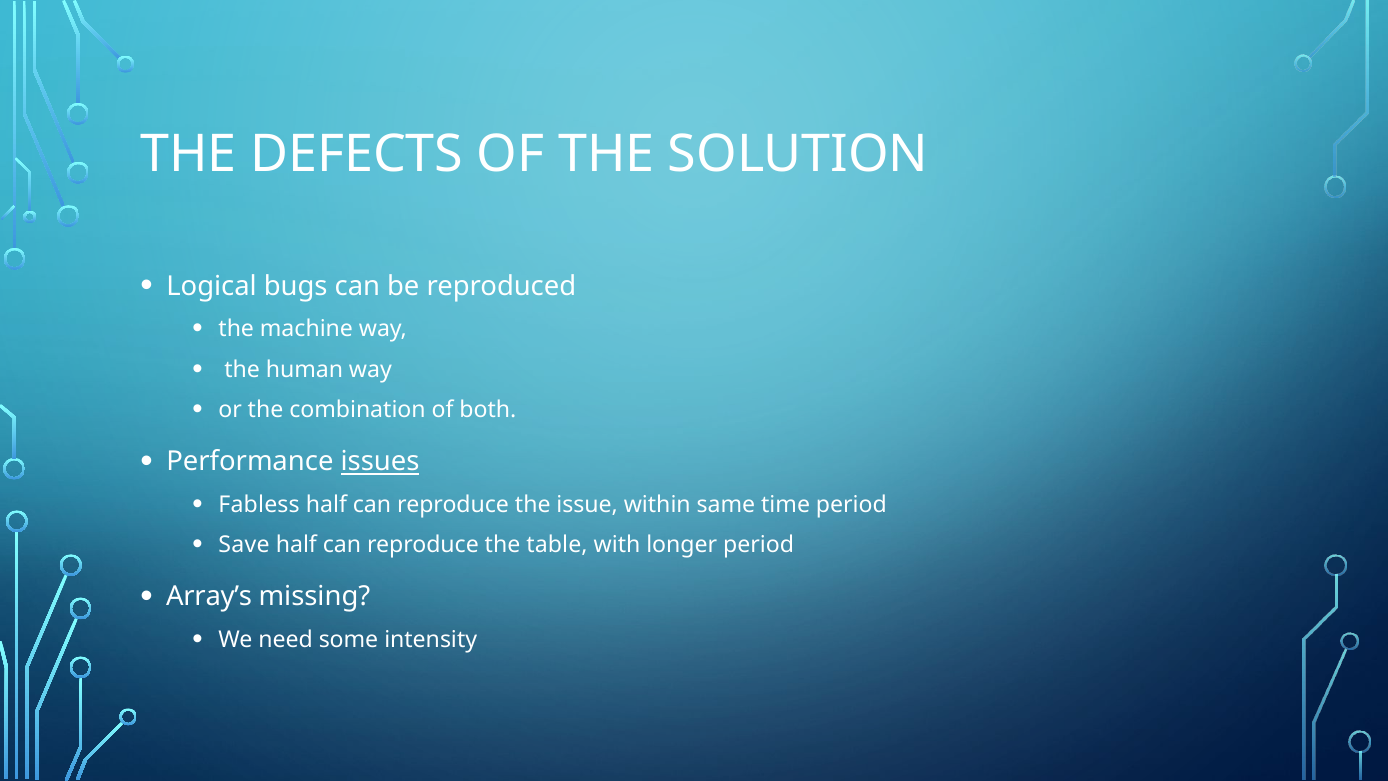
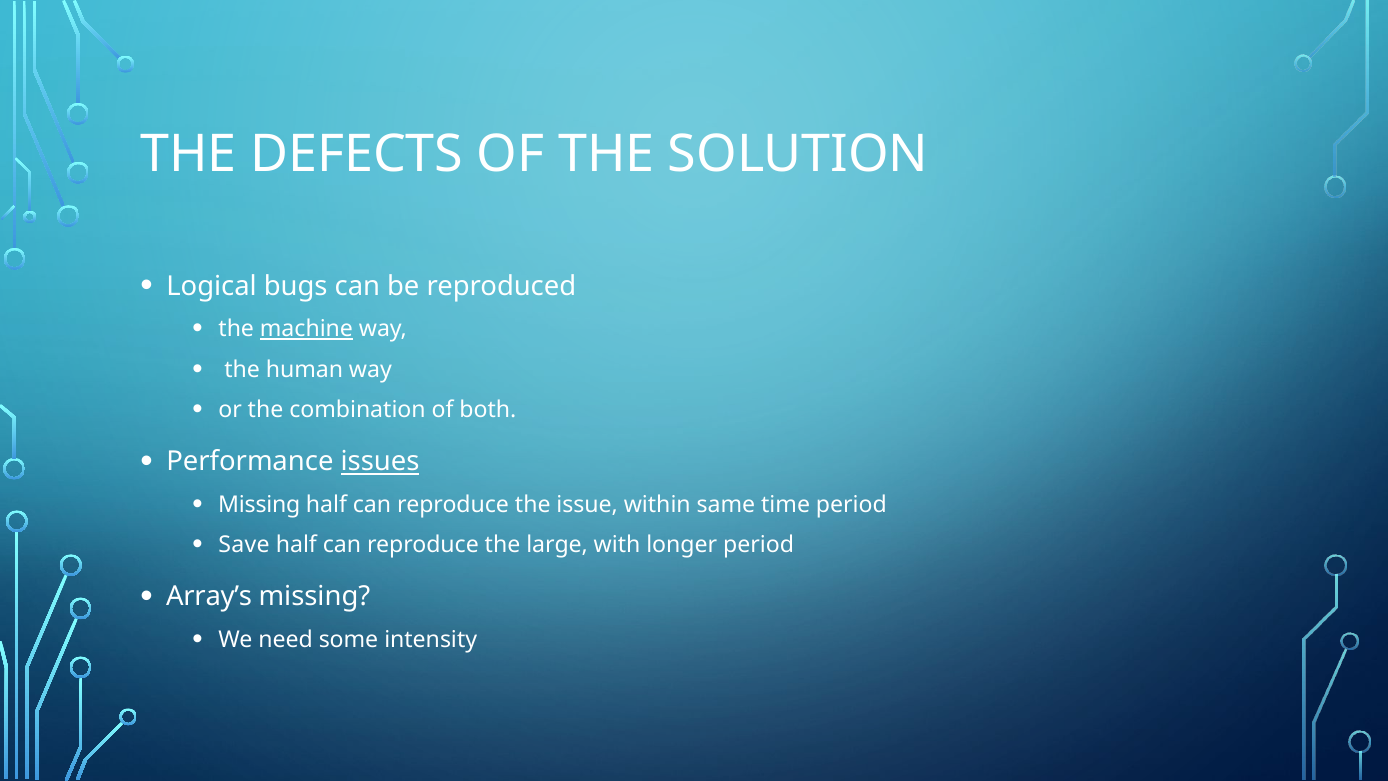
machine underline: none -> present
Fabless at (259, 505): Fabless -> Missing
table: table -> large
